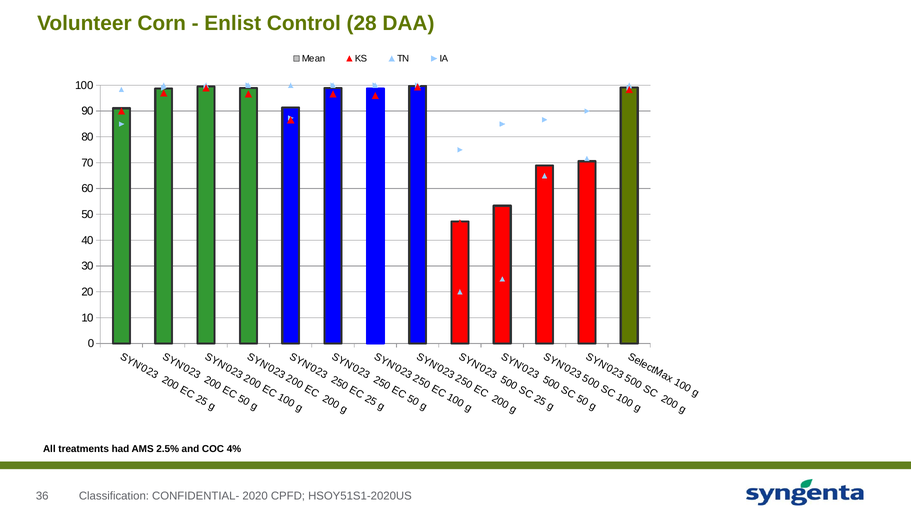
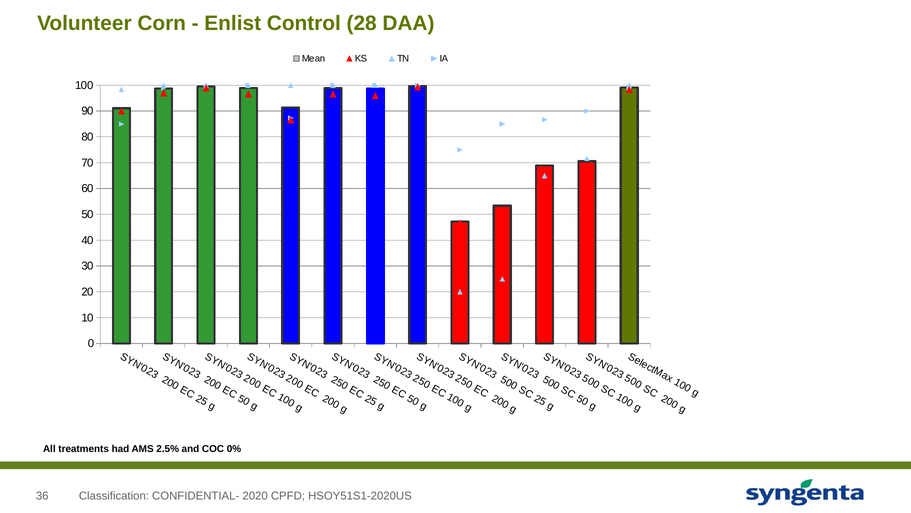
4%: 4% -> 0%
